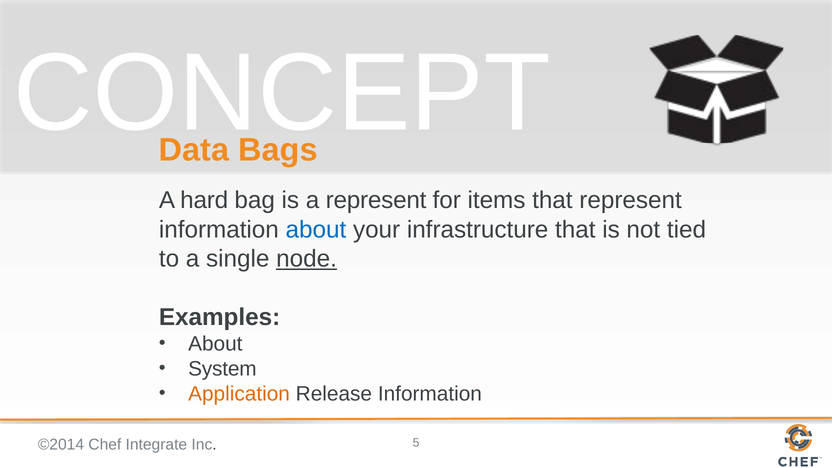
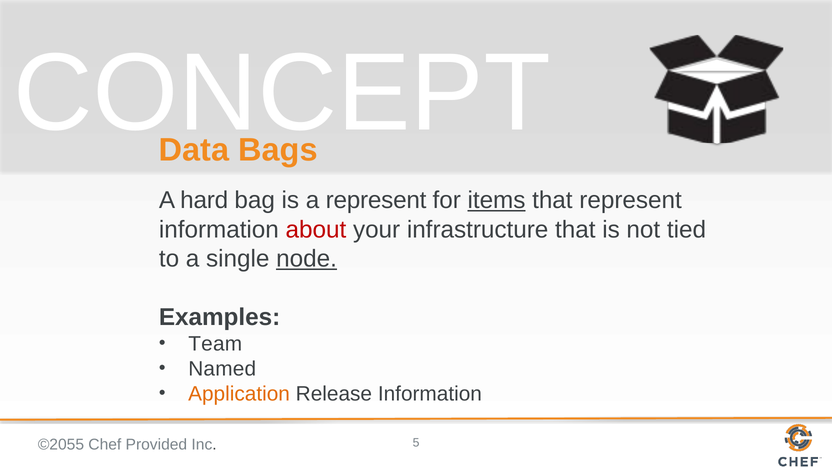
items underline: none -> present
about at (316, 230) colour: blue -> red
About at (215, 344): About -> Team
System: System -> Named
©2014: ©2014 -> ©2055
Integrate: Integrate -> Provided
